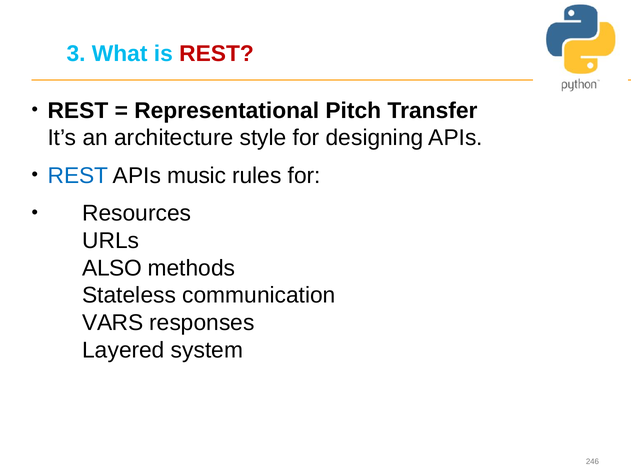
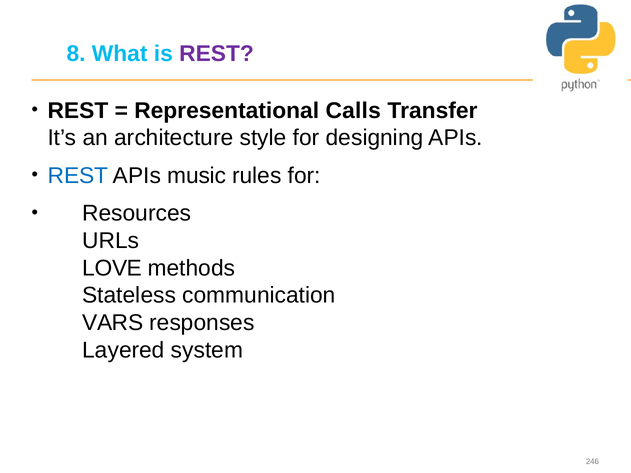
3: 3 -> 8
REST at (217, 54) colour: red -> purple
Pitch: Pitch -> Calls
ALSO: ALSO -> LOVE
